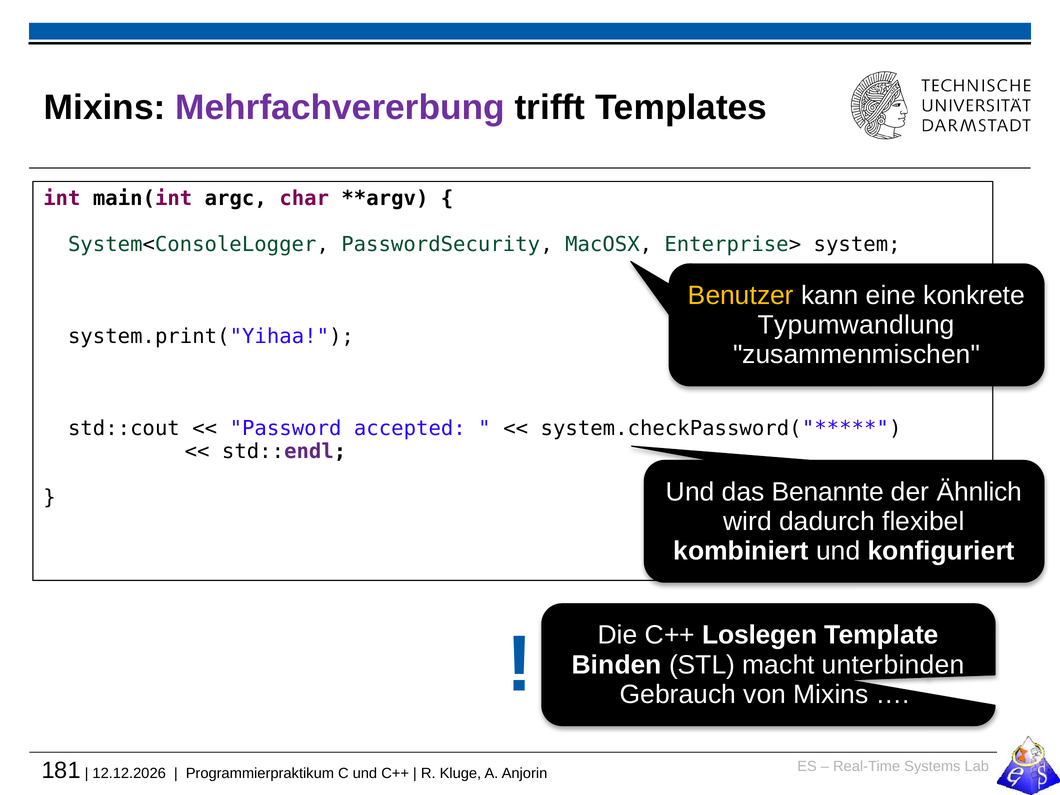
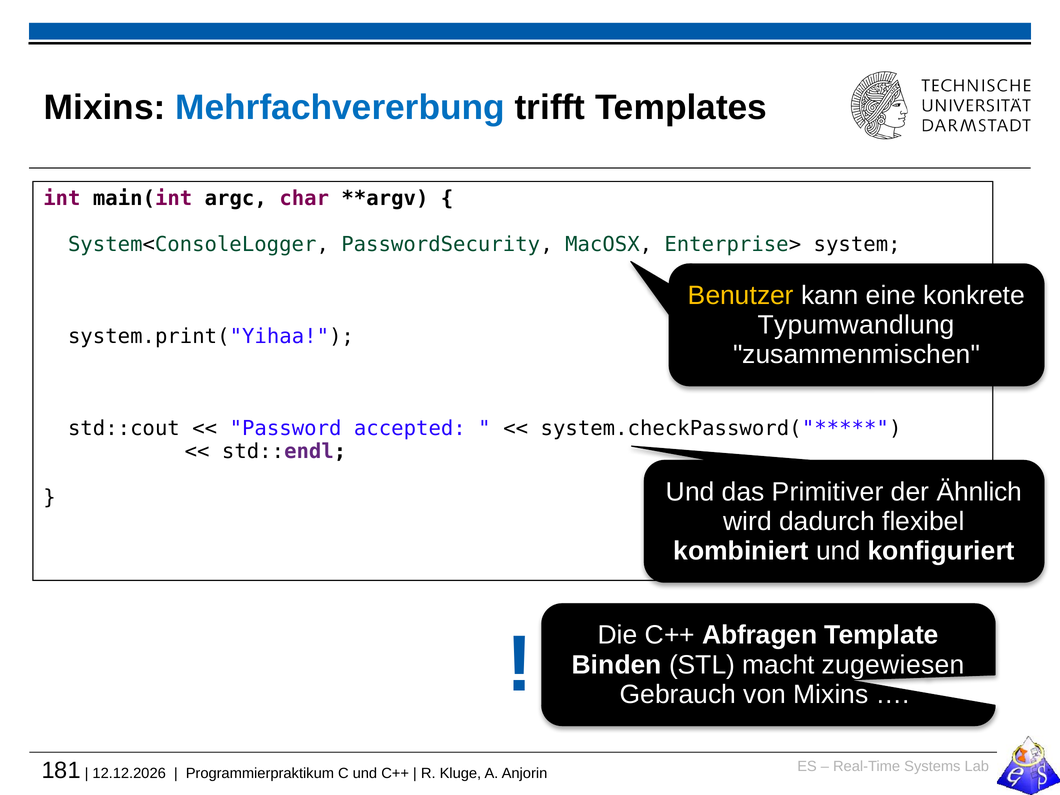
Mehrfachvererbung colour: purple -> blue
Benannte: Benannte -> Primitiver
Loslegen: Loslegen -> Abfragen
unterbinden: unterbinden -> zugewiesen
